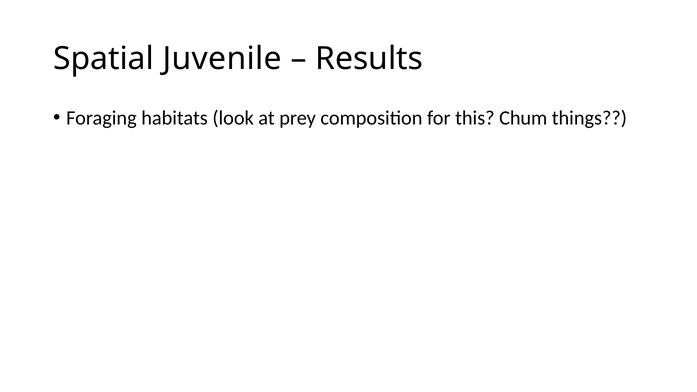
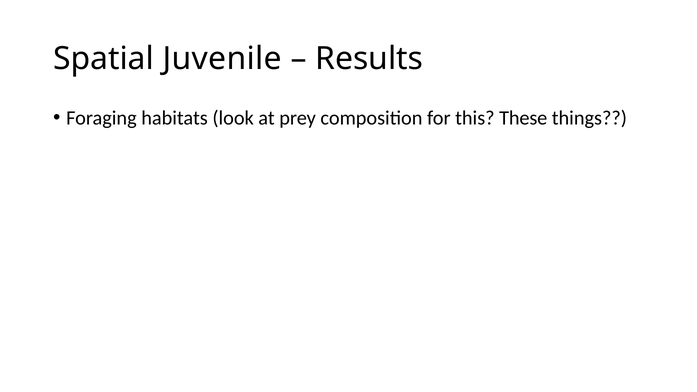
Chum: Chum -> These
